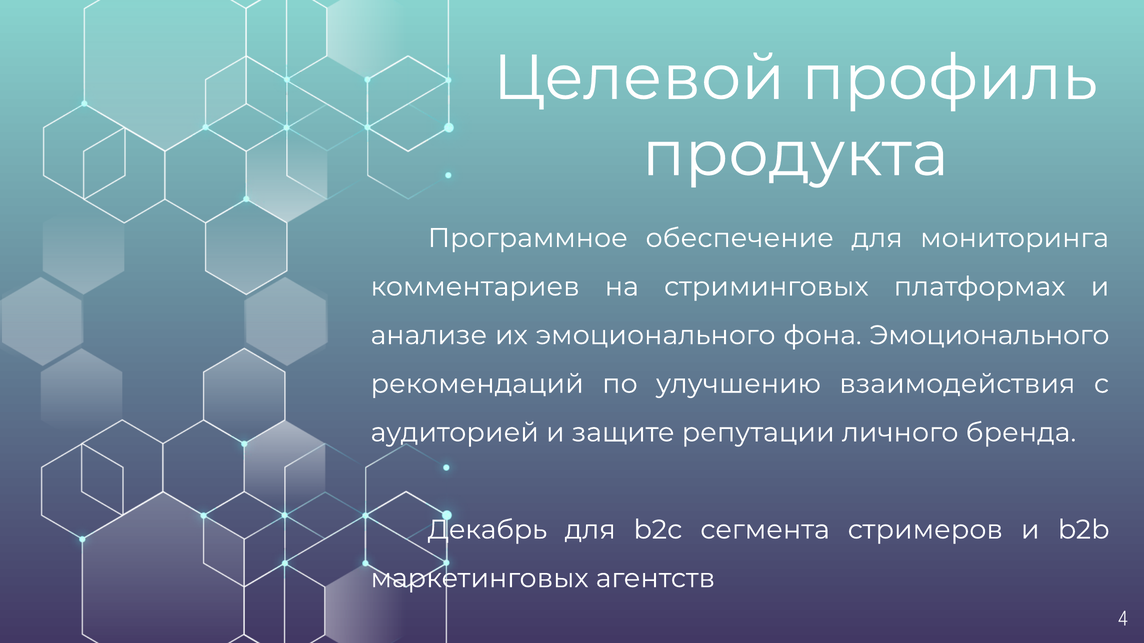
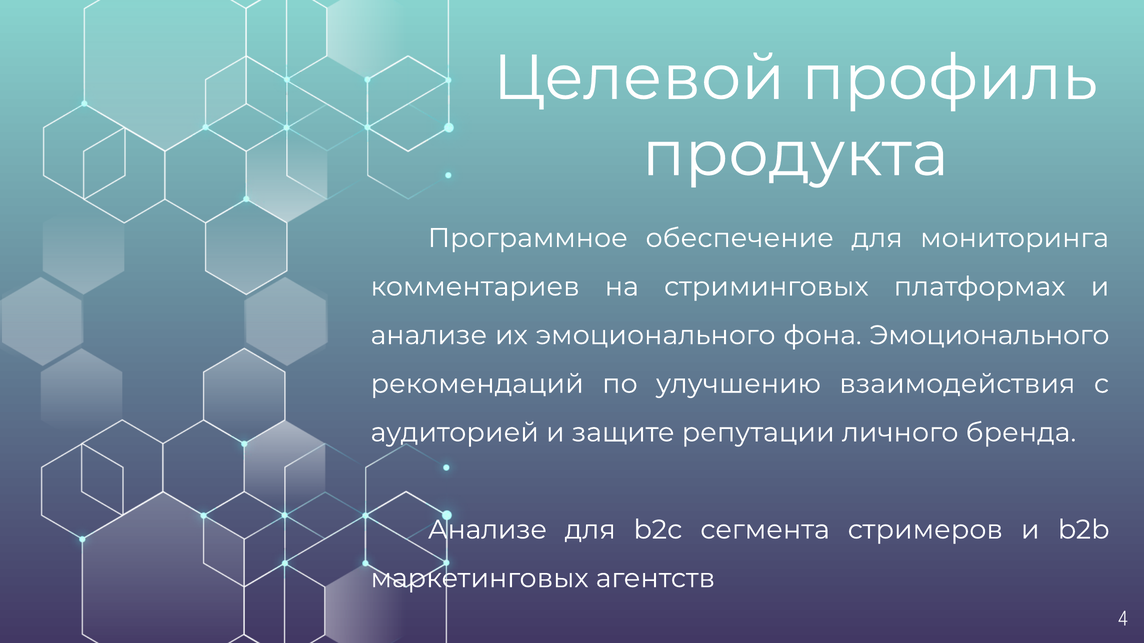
Декабрь at (487, 530): Декабрь -> Анализе
